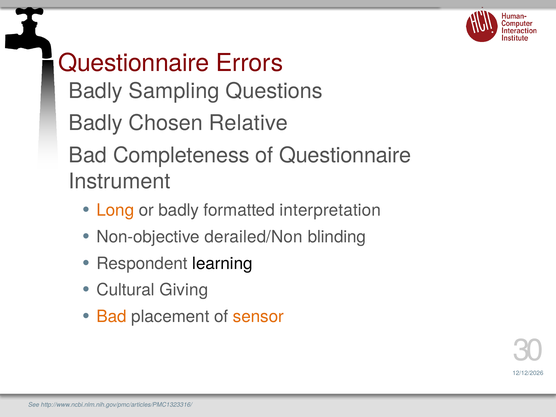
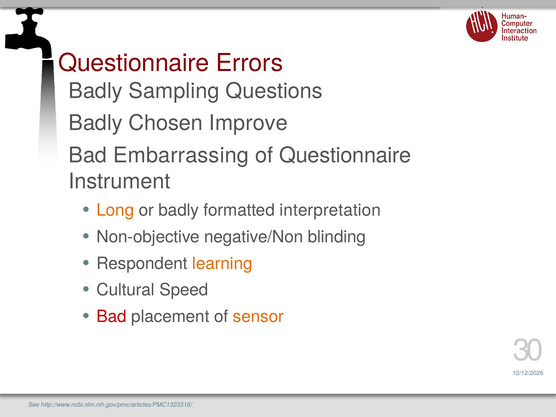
Relative: Relative -> Improve
Completeness: Completeness -> Embarrassing
derailed/Non: derailed/Non -> negative/Non
learning colour: black -> orange
Giving: Giving -> Speed
Bad at (112, 317) colour: orange -> red
